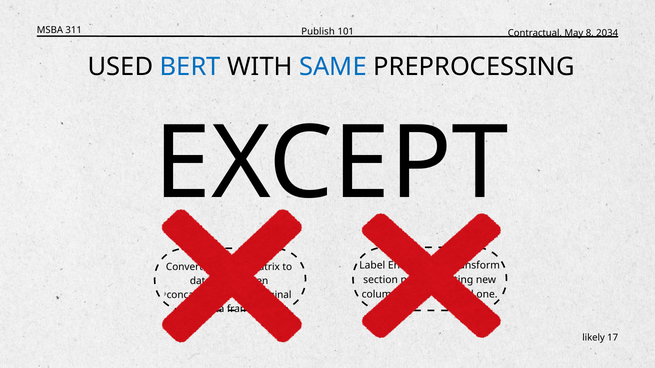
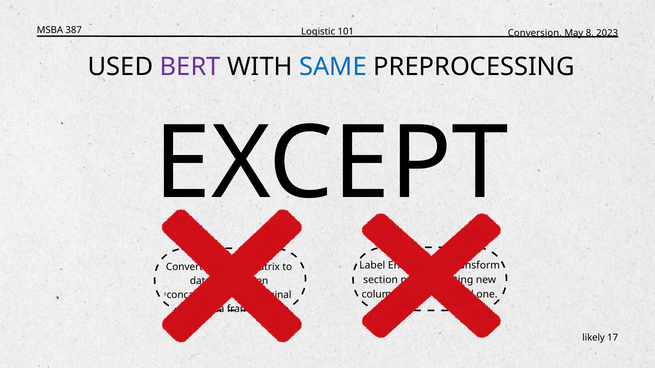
311: 311 -> 387
Publish: Publish -> Logistic
Contractual: Contractual -> Conversion
2034: 2034 -> 2023
BERT colour: blue -> purple
